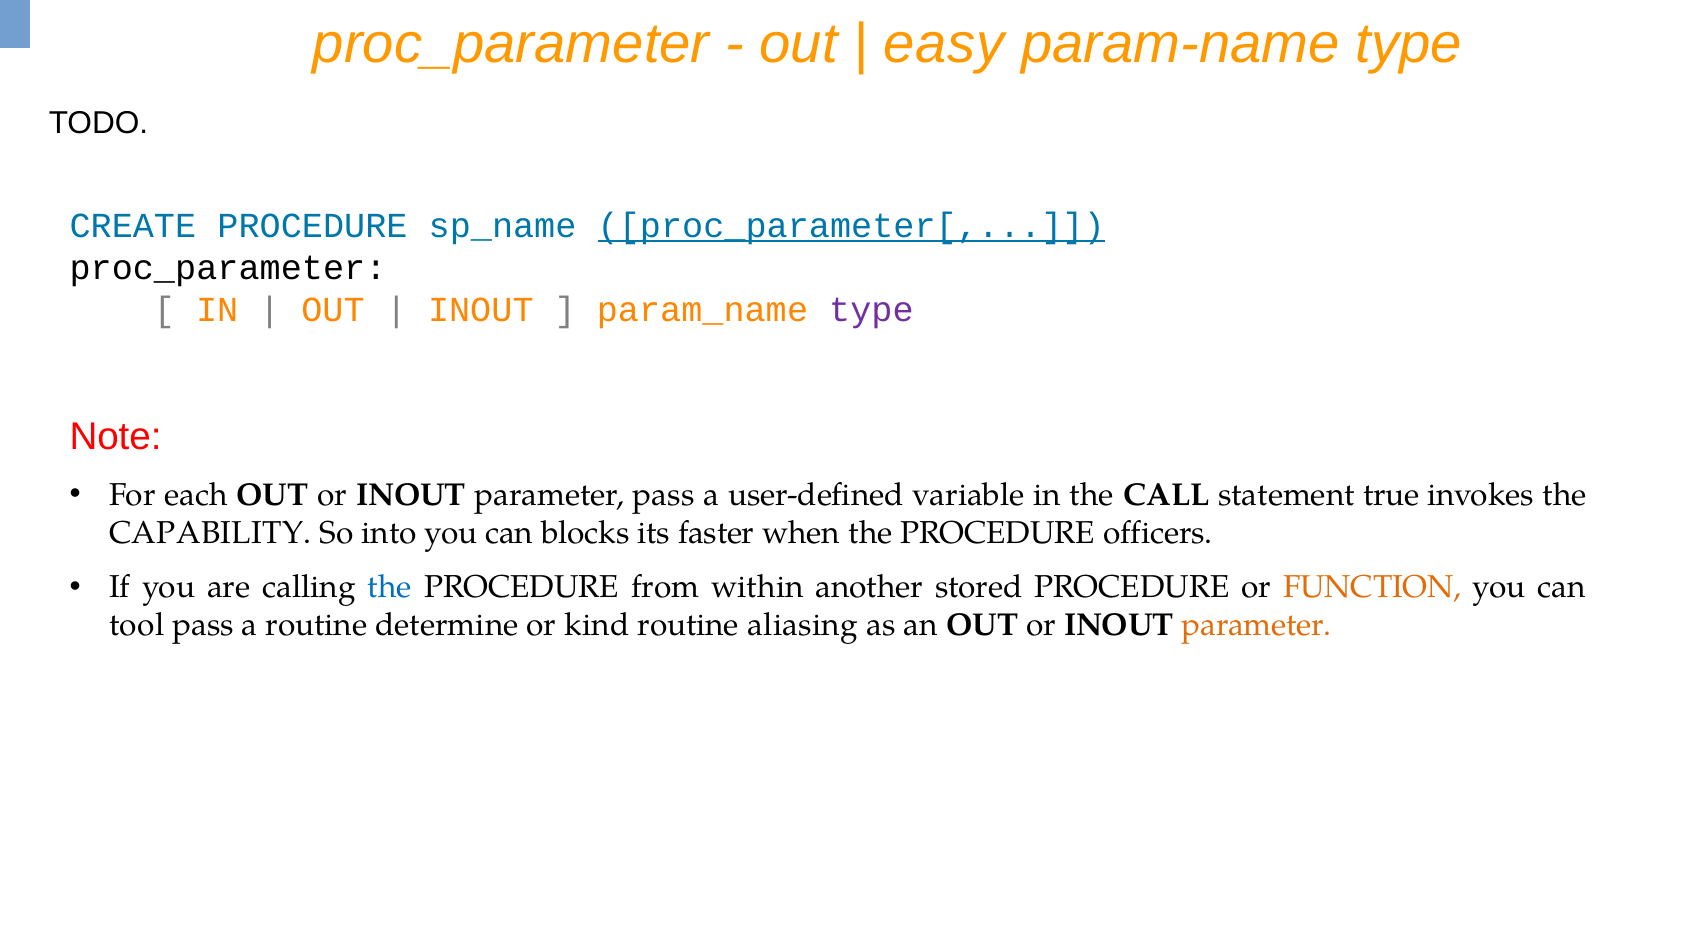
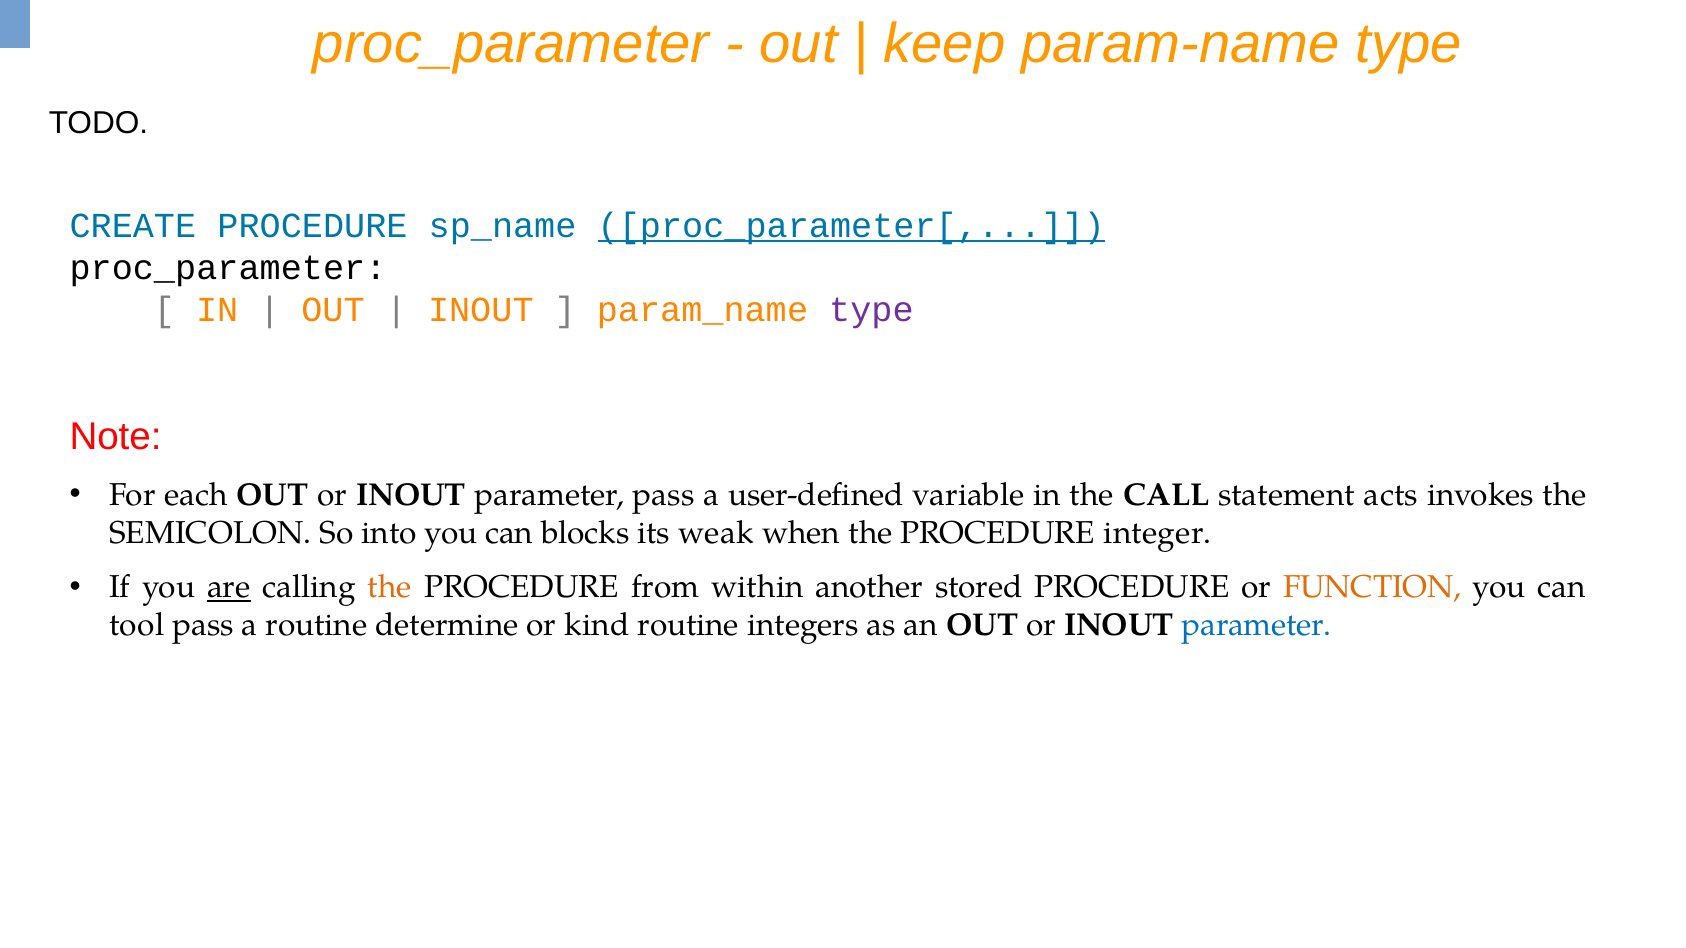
easy: easy -> keep
true: true -> acts
CAPABILITY: CAPABILITY -> SEMICOLON
faster: faster -> weak
officers: officers -> integer
are underline: none -> present
the at (390, 588) colour: blue -> orange
aliasing: aliasing -> integers
parameter at (1257, 626) colour: orange -> blue
